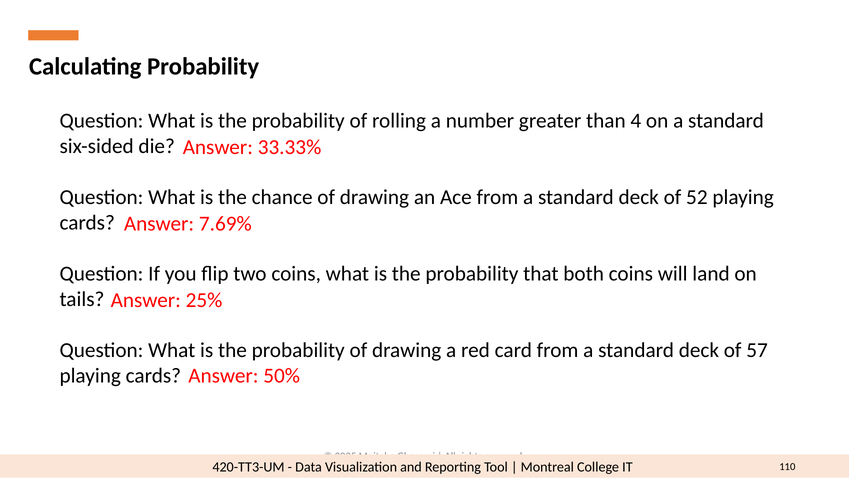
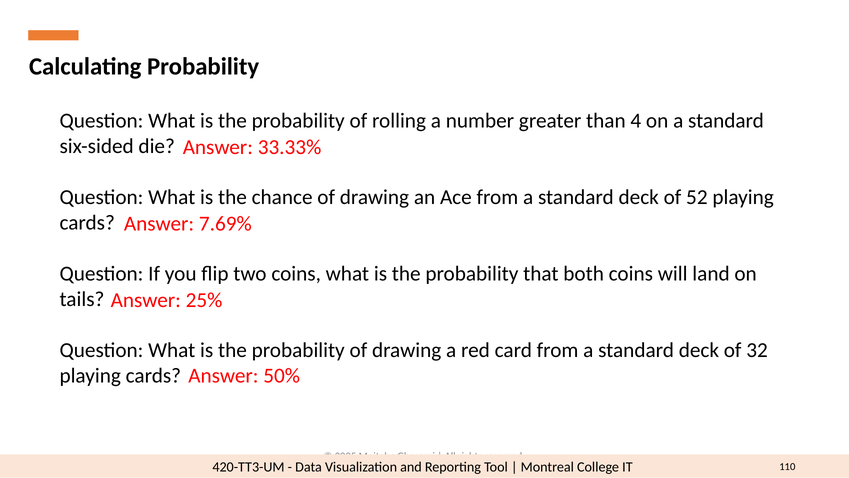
57: 57 -> 32
